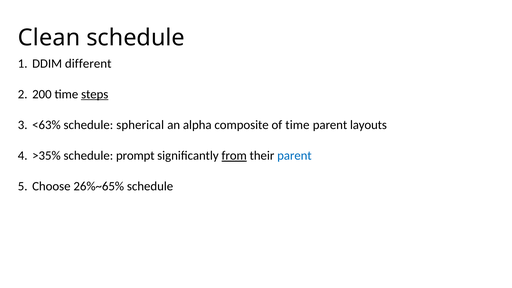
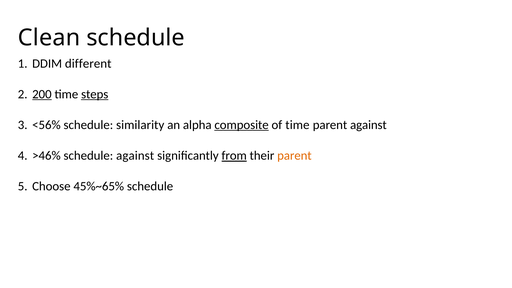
200 underline: none -> present
<63%: <63% -> <56%
spherical: spherical -> similarity
composite underline: none -> present
parent layouts: layouts -> against
>35%: >35% -> >46%
schedule prompt: prompt -> against
parent at (294, 156) colour: blue -> orange
26%~65%: 26%~65% -> 45%~65%
